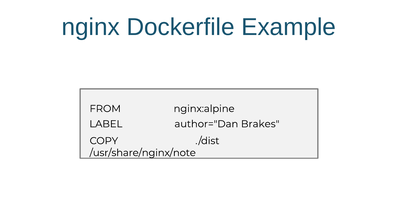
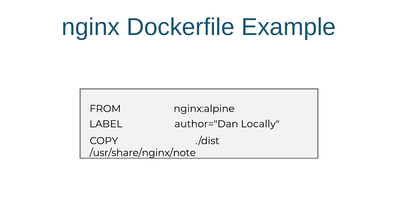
Brakes: Brakes -> Locally
